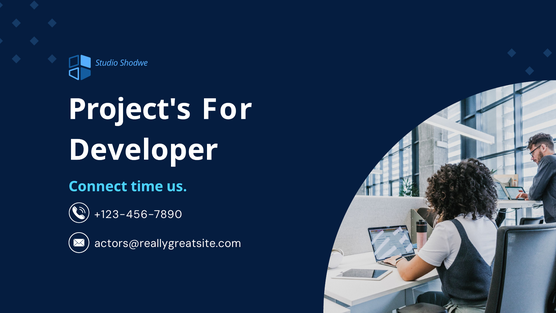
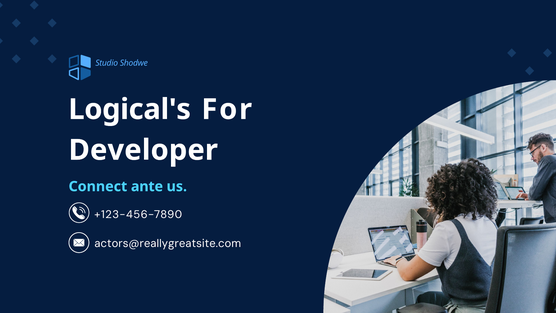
Project's: Project's -> Logical's
time: time -> ante
